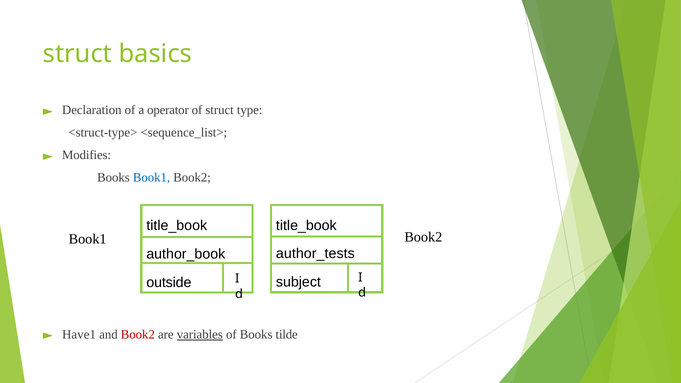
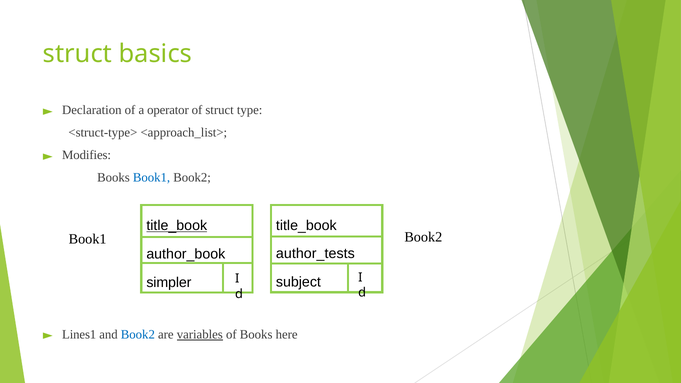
<sequence_list>: <sequence_list> -> <approach_list>
title_book at (177, 226) underline: none -> present
outside: outside -> simpler
Have1: Have1 -> Lines1
Book2 at (138, 335) colour: red -> blue
tilde: tilde -> here
